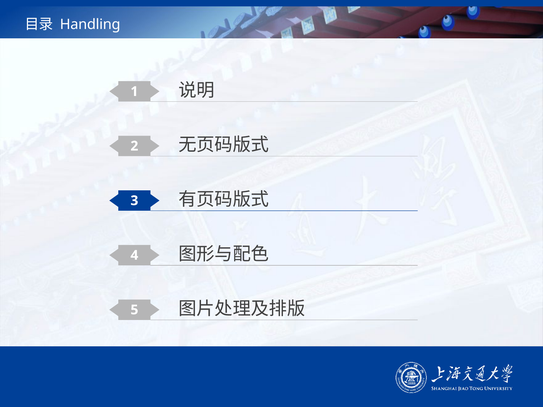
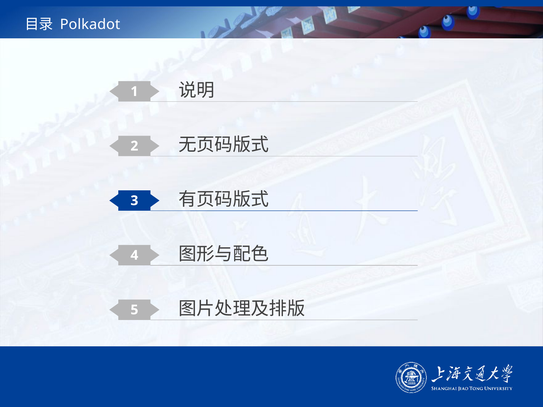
Handling: Handling -> Polkadot
